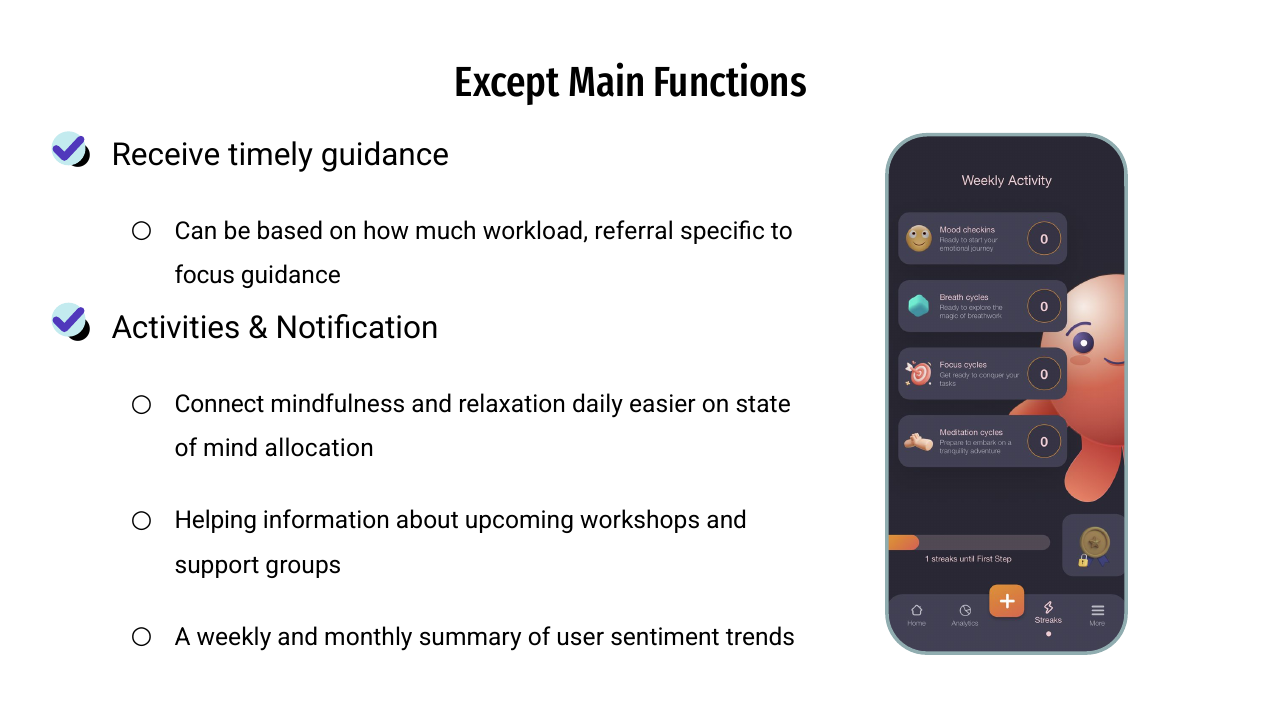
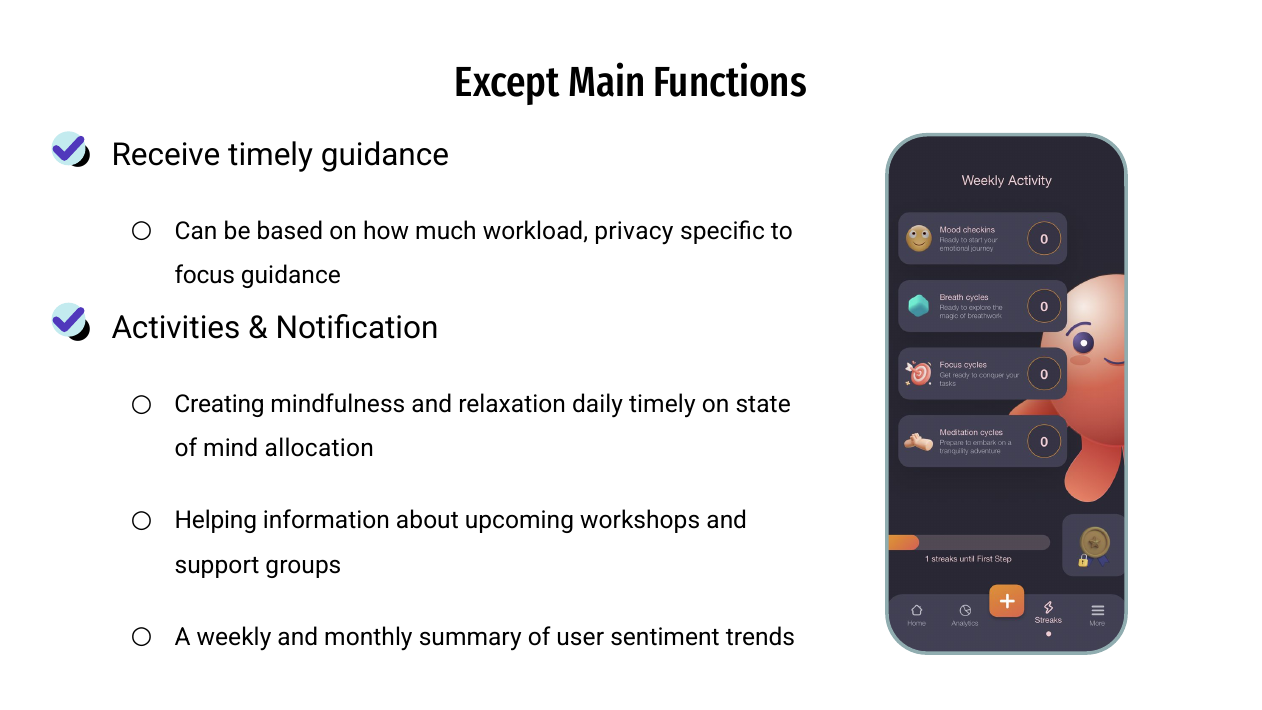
referral: referral -> privacy
Connect: Connect -> Creating
daily easier: easier -> timely
